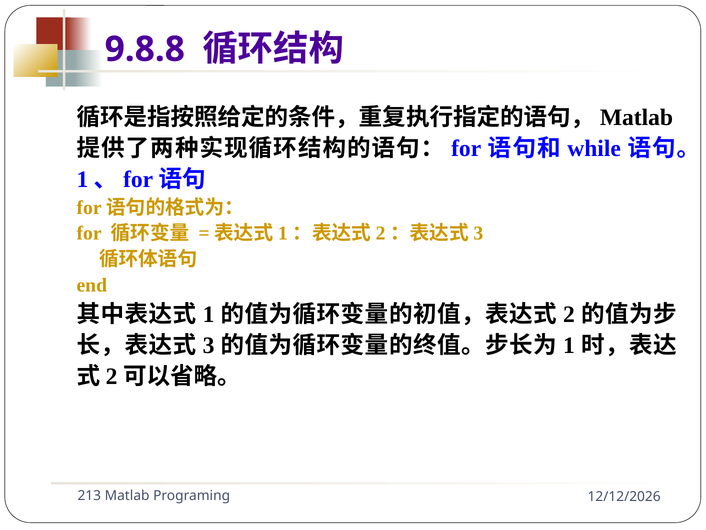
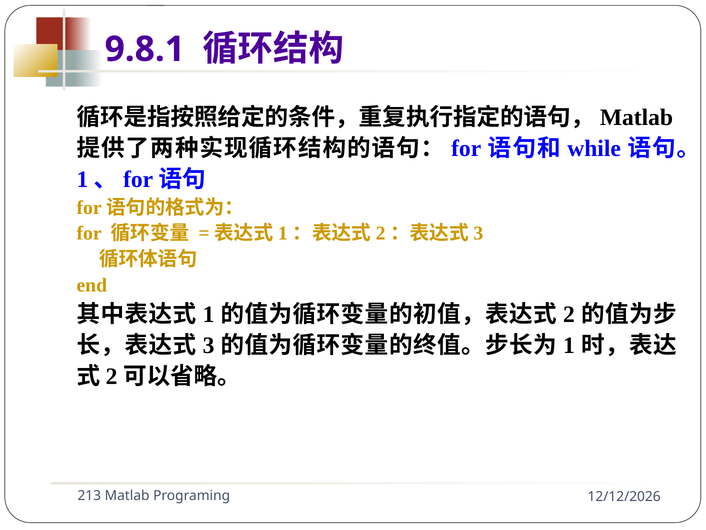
9.8.8: 9.8.8 -> 9.8.1
